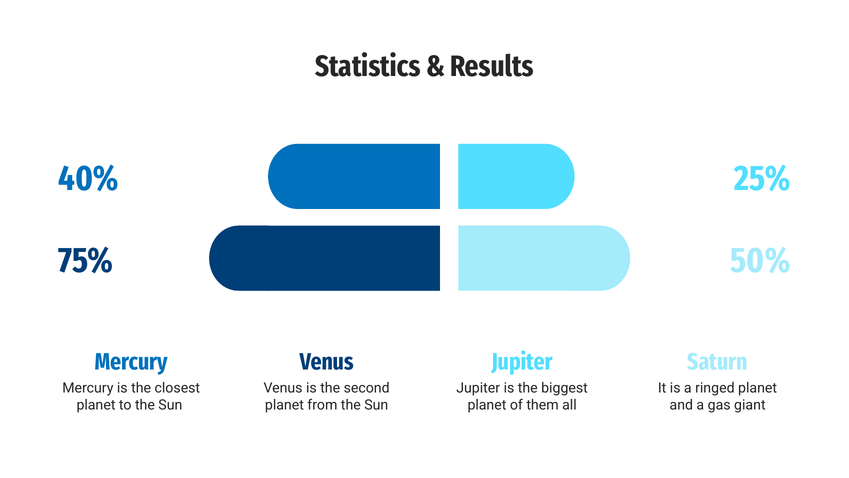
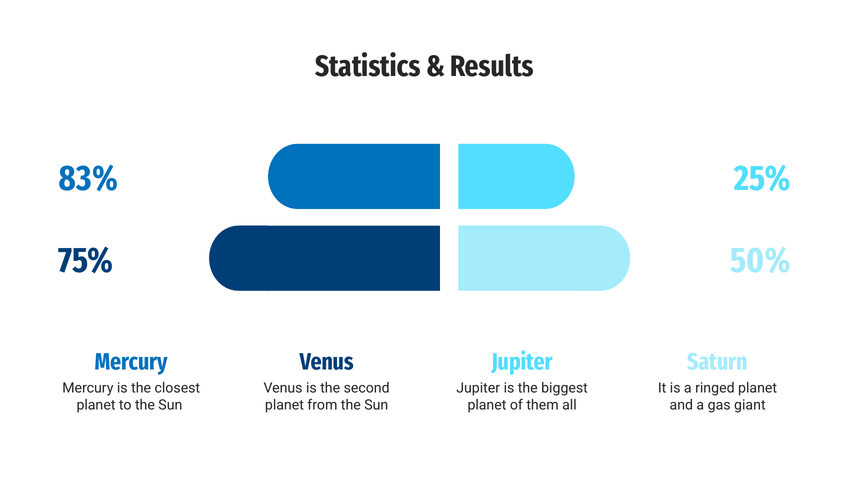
40%: 40% -> 83%
